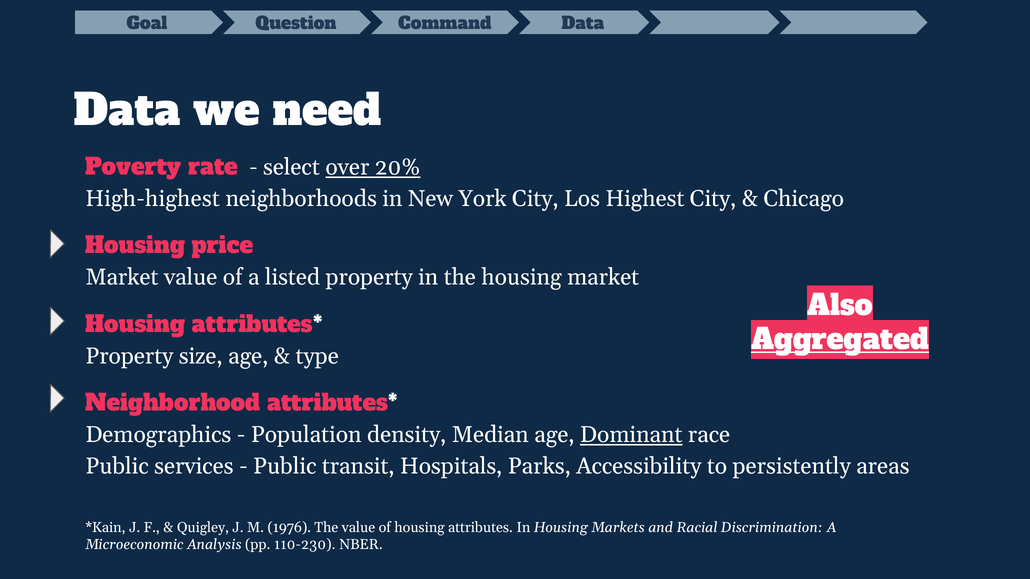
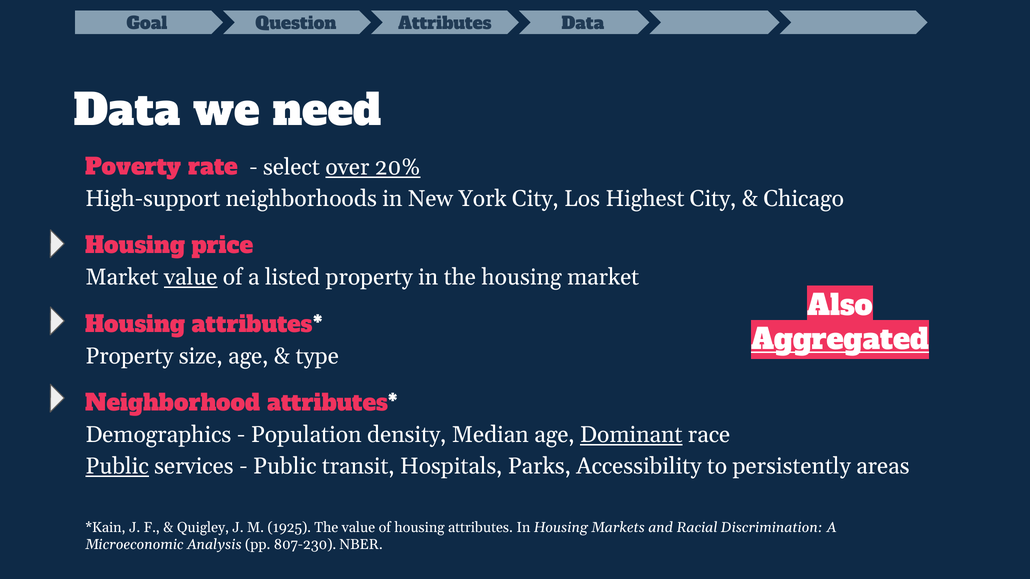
Question Command: Command -> Attributes
High-highest: High-highest -> High-support
value at (191, 278) underline: none -> present
Public at (117, 467) underline: none -> present
1976: 1976 -> 1925
110-230: 110-230 -> 807-230
